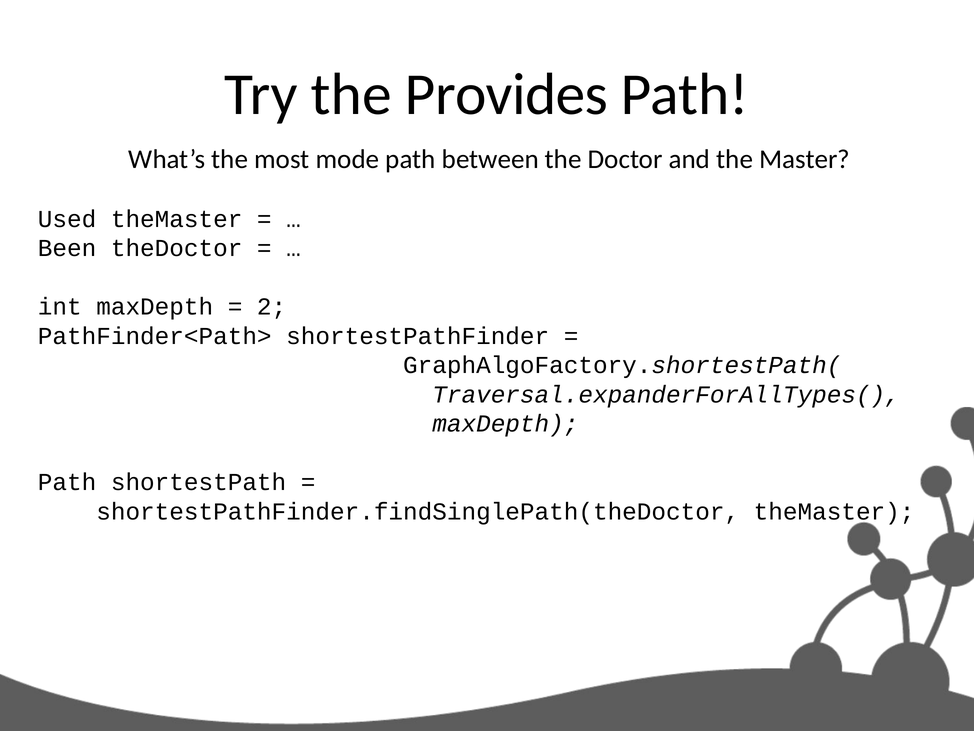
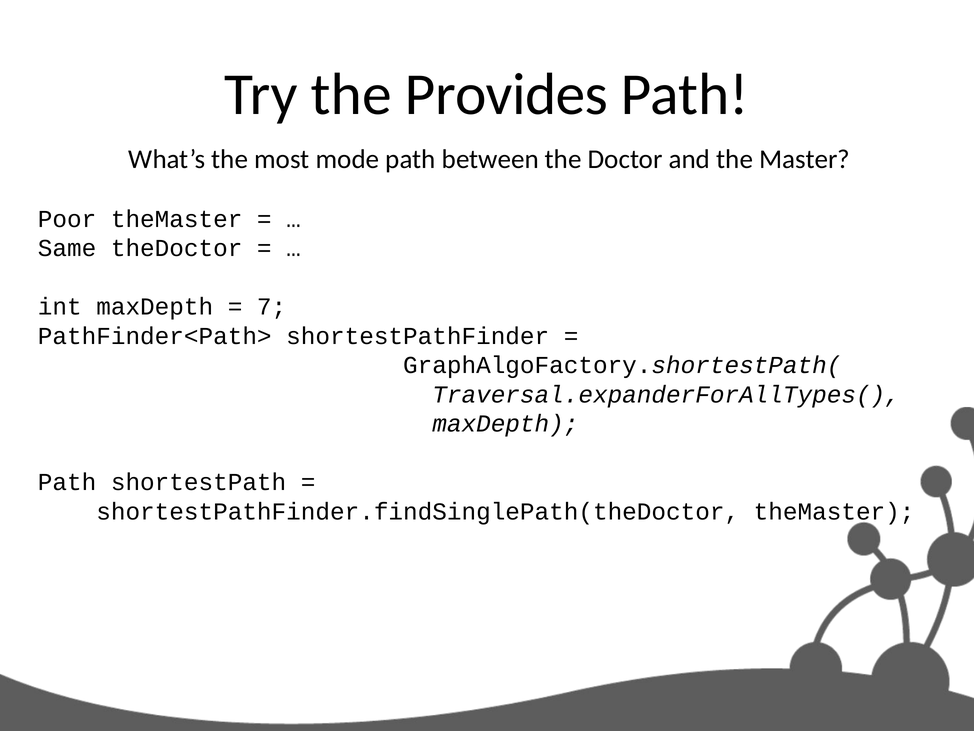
Used: Used -> Poor
Been: Been -> Same
2: 2 -> 7
